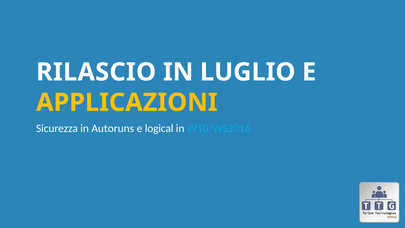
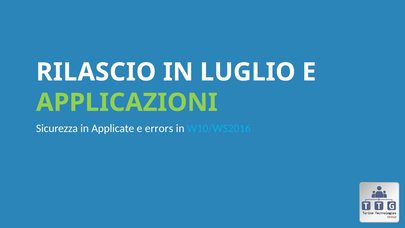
APPLICAZIONI colour: yellow -> light green
Autoruns: Autoruns -> Applicate
logical: logical -> errors
